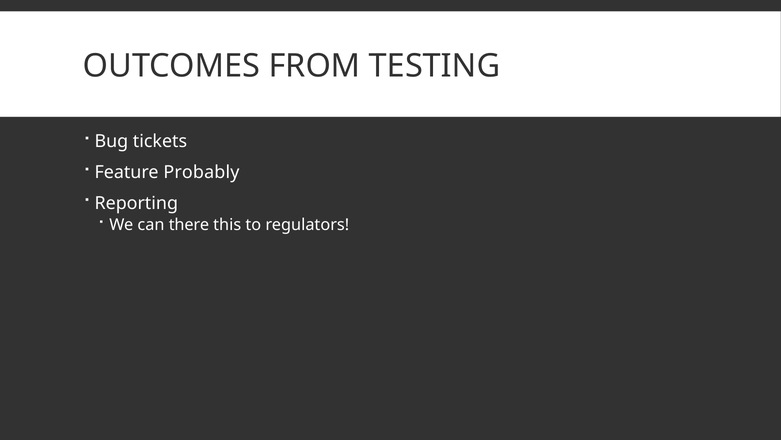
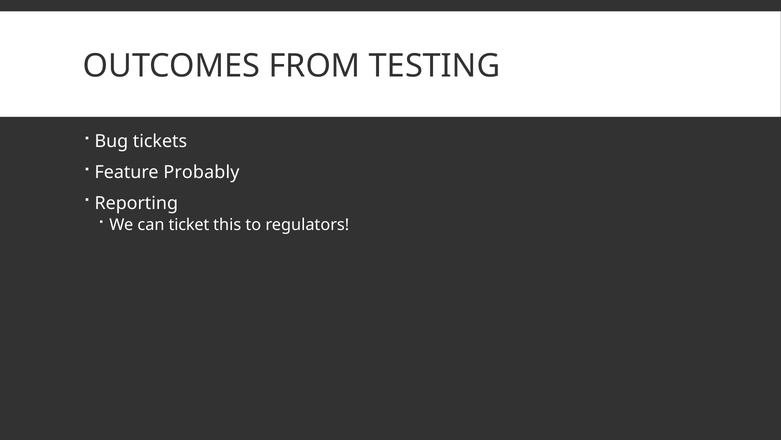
there: there -> ticket
